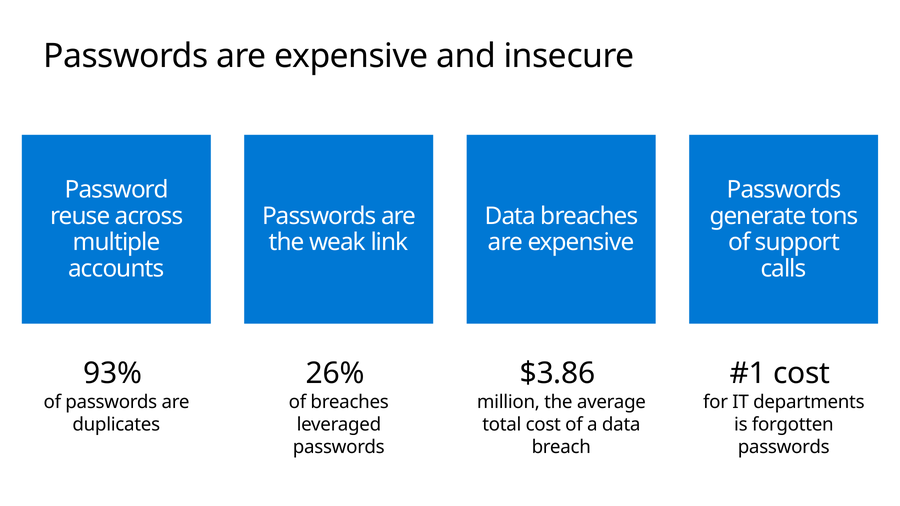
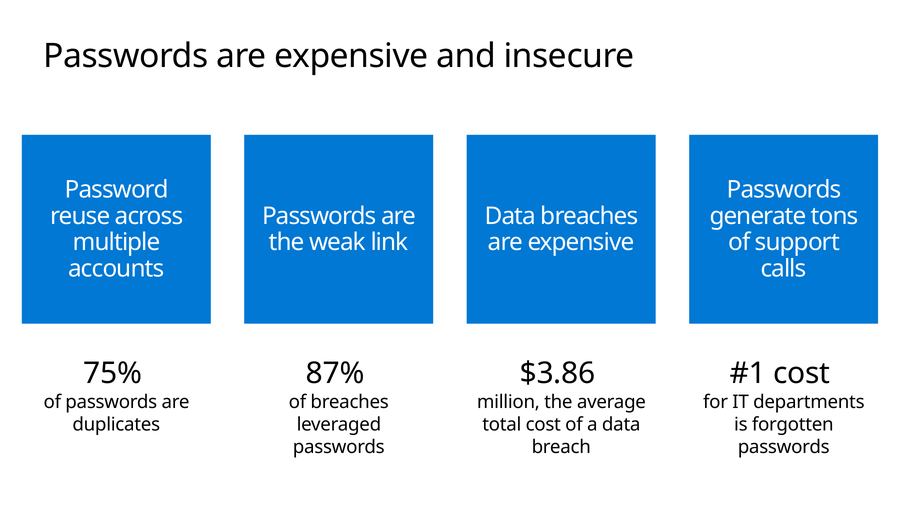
93%: 93% -> 75%
26%: 26% -> 87%
